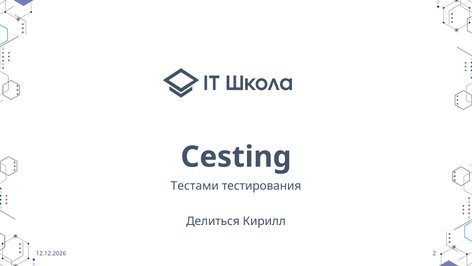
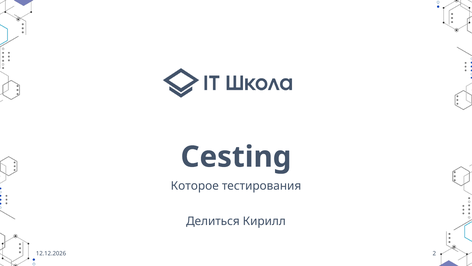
Тестами: Тестами -> Которое
